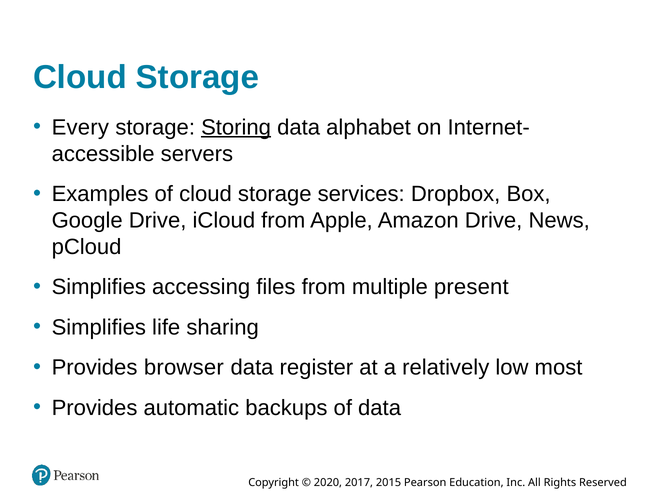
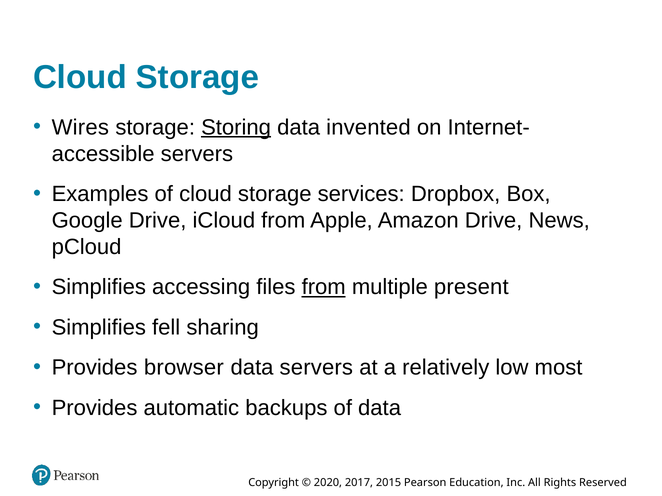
Every: Every -> Wires
alphabet: alphabet -> invented
from at (324, 287) underline: none -> present
life: life -> fell
data register: register -> servers
